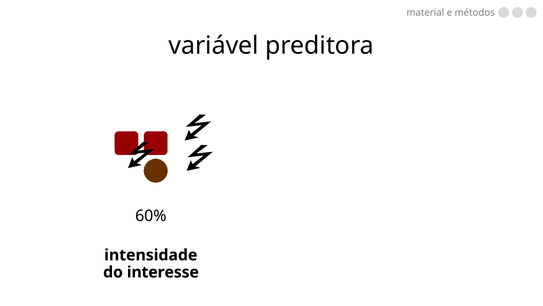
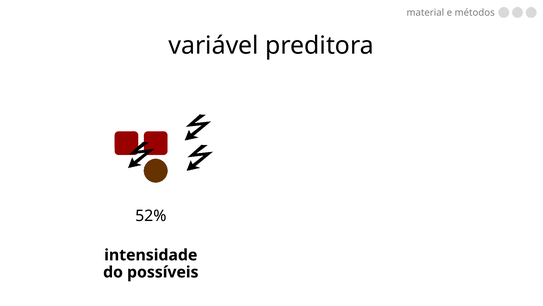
60%: 60% -> 52%
interesse: interesse -> possíveis
